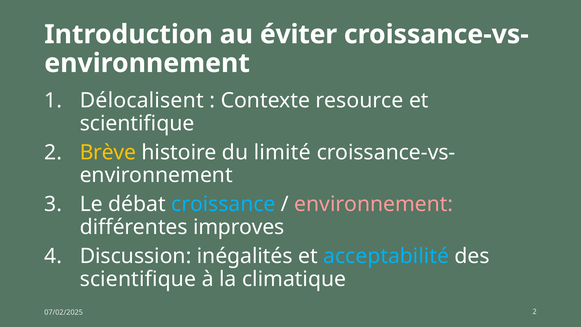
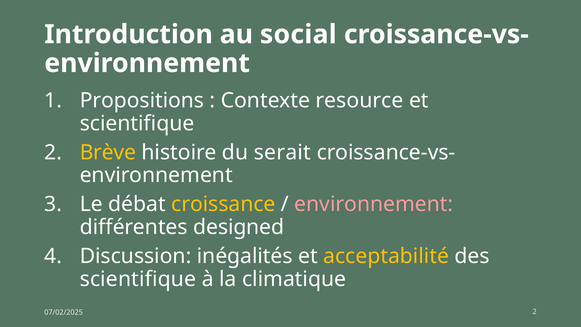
éviter: éviter -> social
Délocalisent: Délocalisent -> Propositions
limité: limité -> serait
croissance colour: light blue -> yellow
improves: improves -> designed
acceptabilité colour: light blue -> yellow
